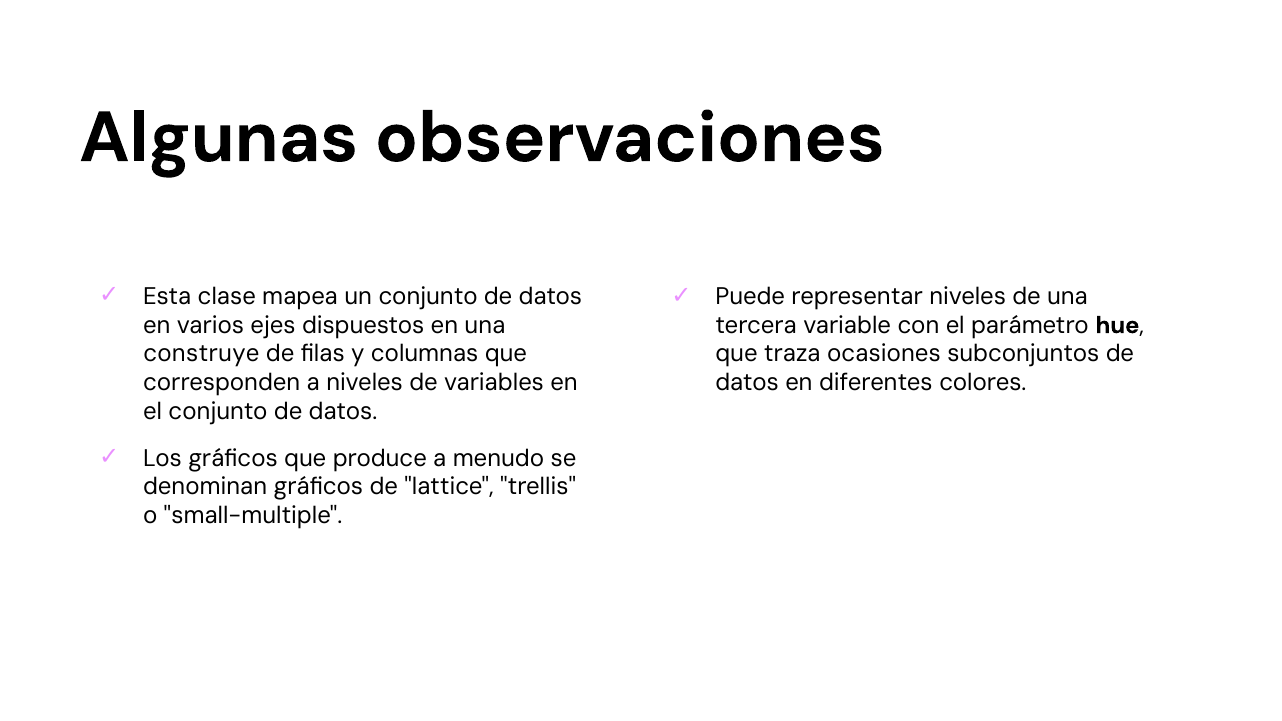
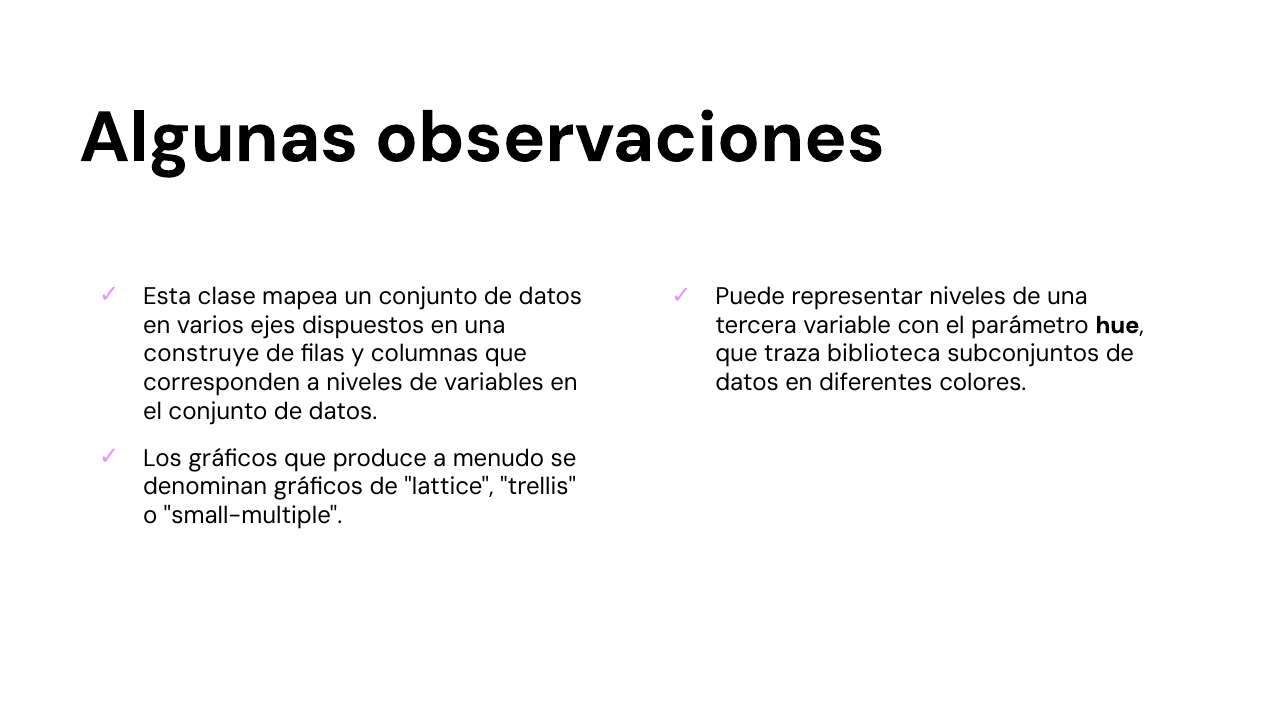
ocasiones: ocasiones -> biblioteca
